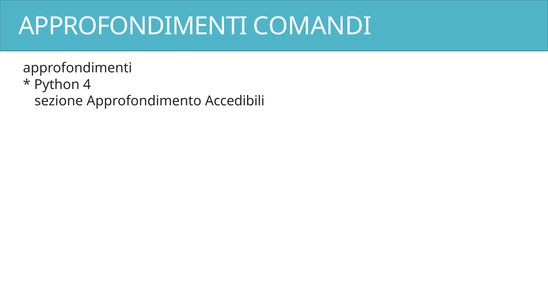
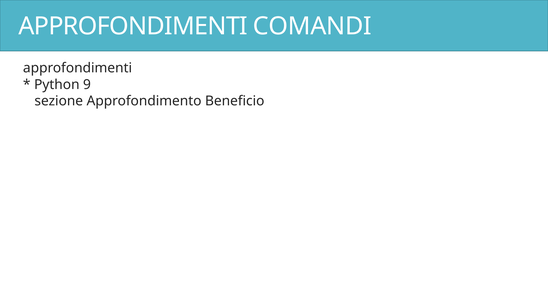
4: 4 -> 9
Accedibili: Accedibili -> Beneficio
